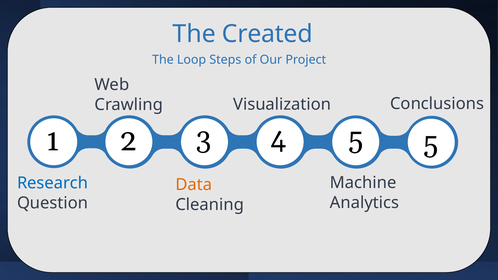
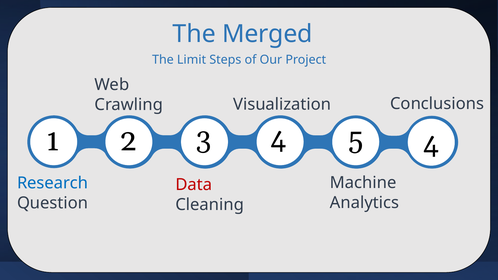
Created: Created -> Merged
Loop: Loop -> Limit
5 at (431, 143): 5 -> 4
Data colour: orange -> red
